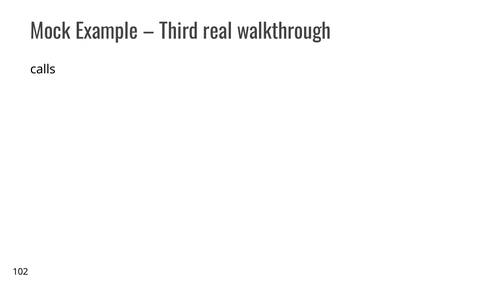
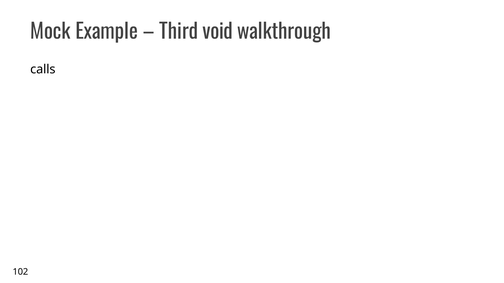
real: real -> void
